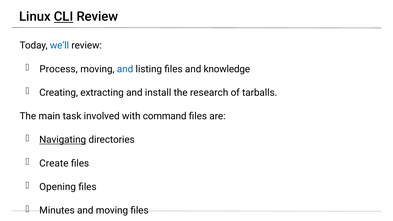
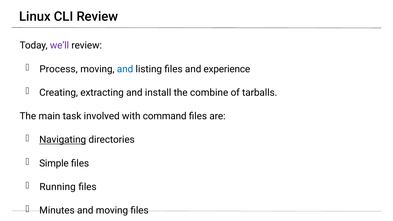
CLI underline: present -> none
we’ll colour: blue -> purple
knowledge: knowledge -> experience
research: research -> combine
Create: Create -> Simple
Opening: Opening -> Running
